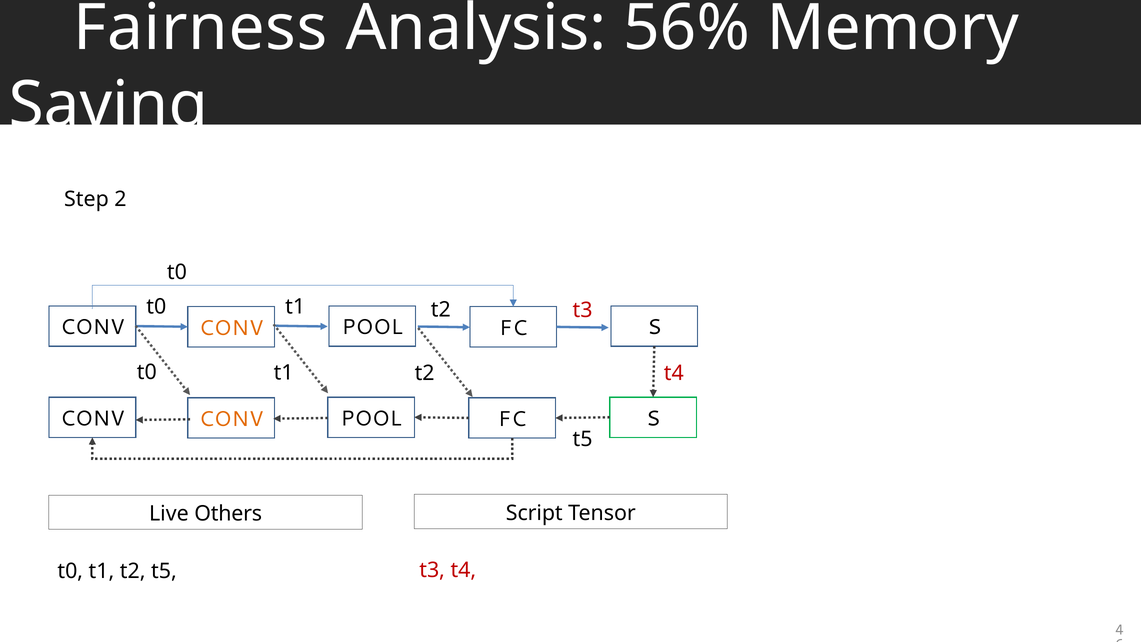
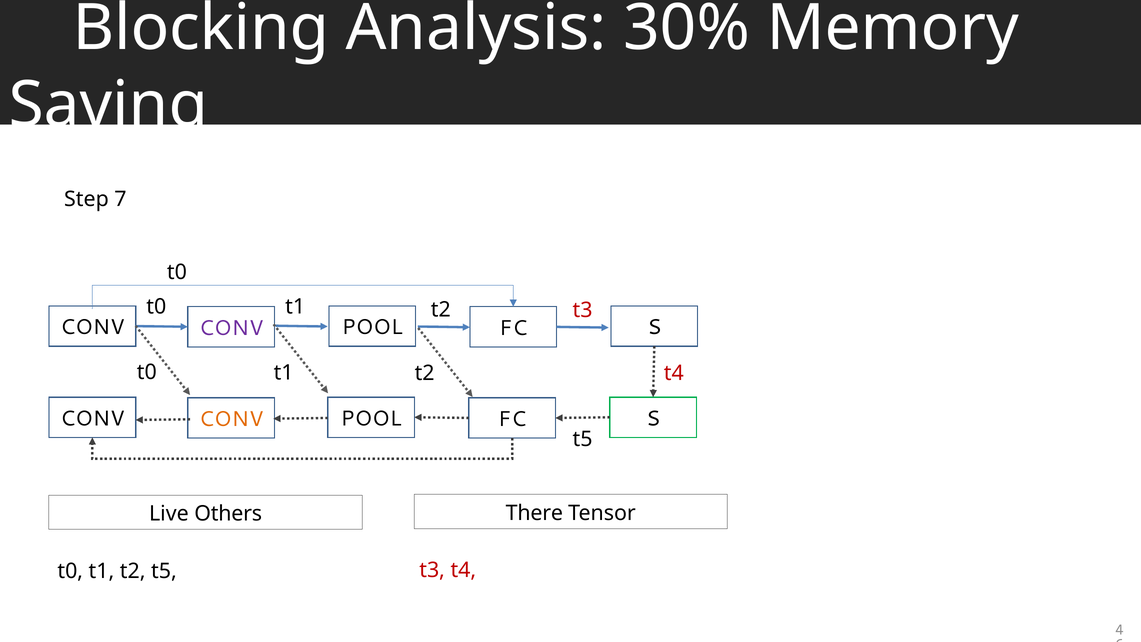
Fairness: Fairness -> Blocking
56%: 56% -> 30%
2: 2 -> 7
CONV at (231, 328) colour: orange -> purple
Script: Script -> There
